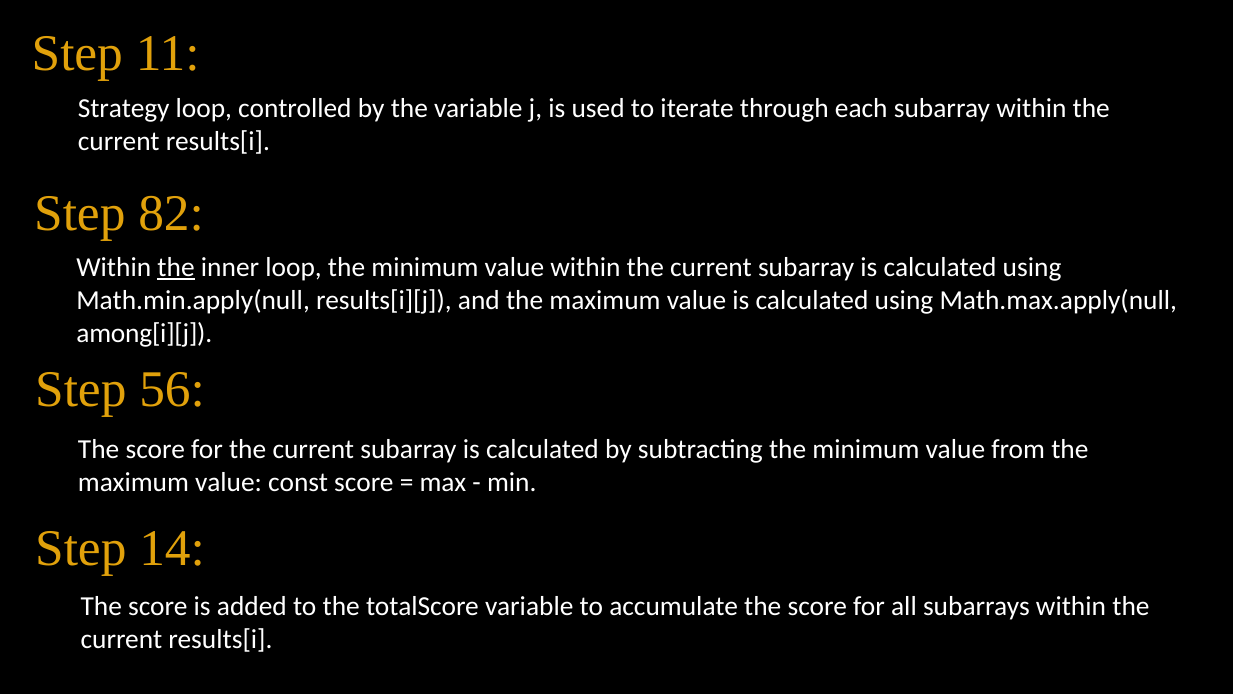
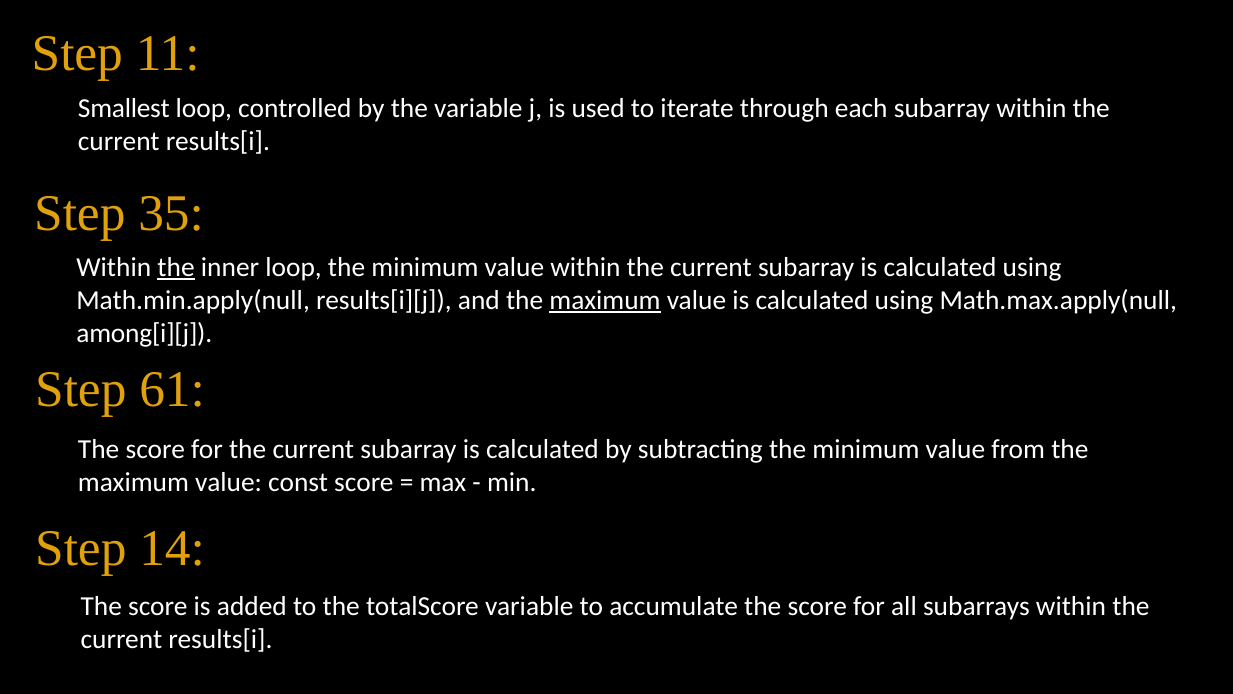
Strategy: Strategy -> Smallest
82: 82 -> 35
maximum at (605, 300) underline: none -> present
56: 56 -> 61
